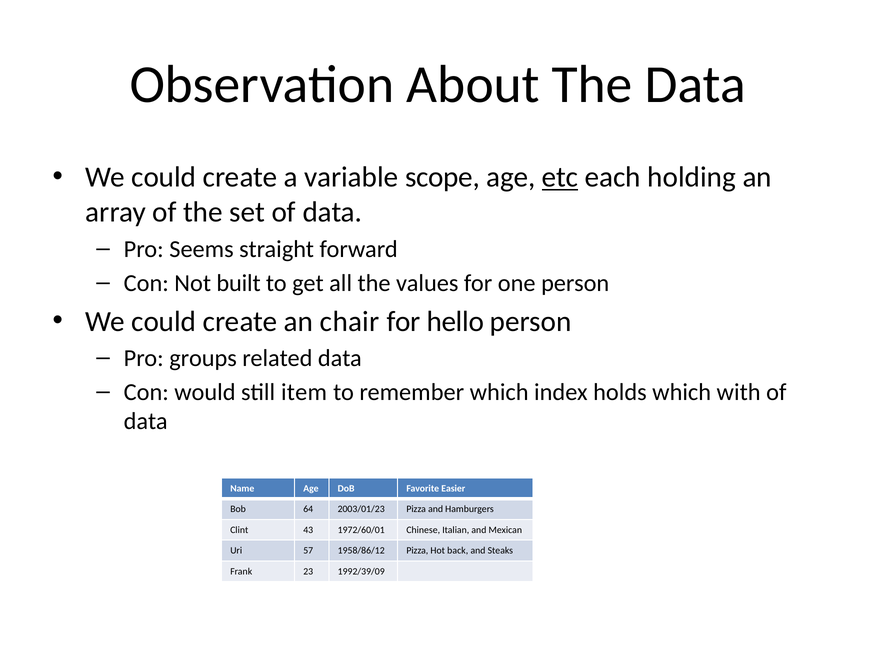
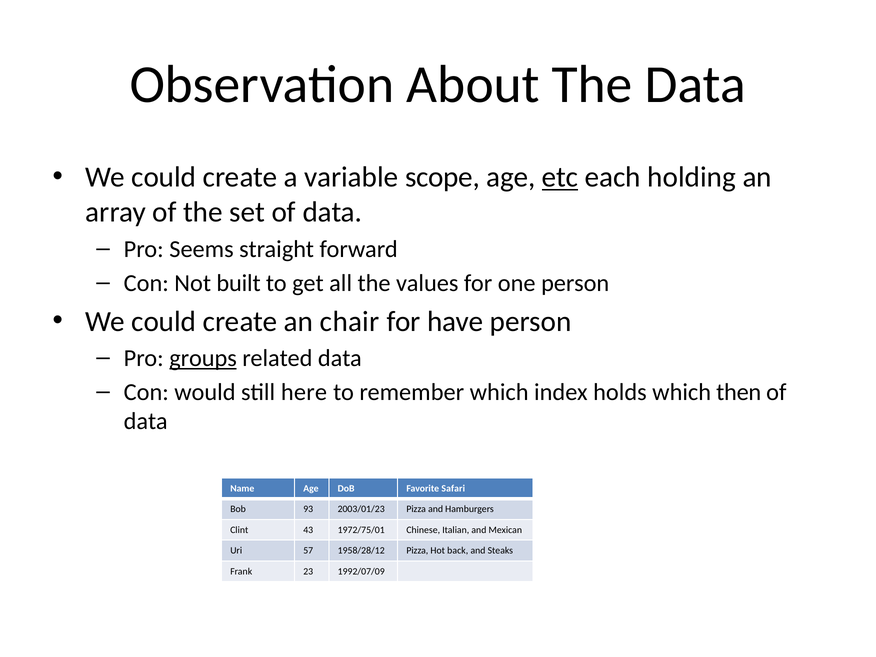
hello: hello -> have
groups underline: none -> present
item: item -> here
with: with -> then
Easier: Easier -> Safari
64: 64 -> 93
1972/60/01: 1972/60/01 -> 1972/75/01
1958/86/12: 1958/86/12 -> 1958/28/12
1992/39/09: 1992/39/09 -> 1992/07/09
